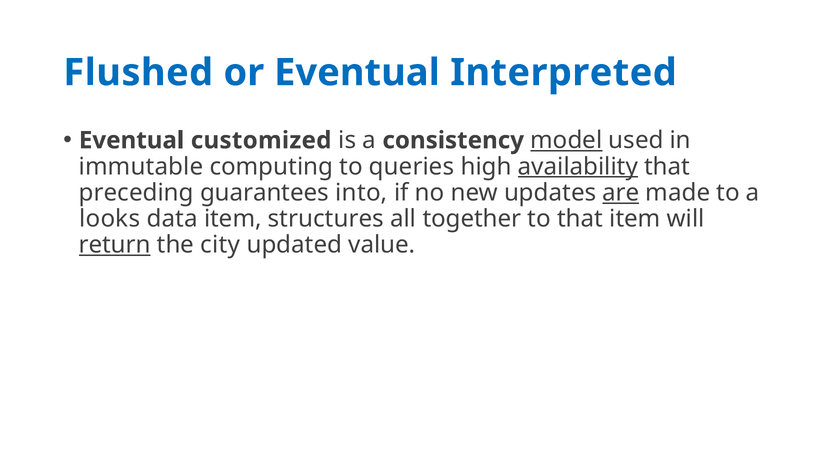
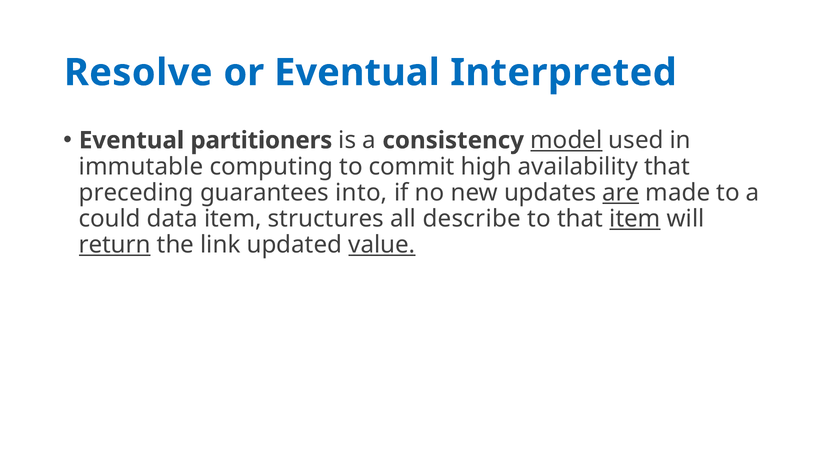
Flushed: Flushed -> Resolve
customized: customized -> partitioners
queries: queries -> commit
availability underline: present -> none
looks: looks -> could
together: together -> describe
item at (635, 219) underline: none -> present
city: city -> link
value underline: none -> present
